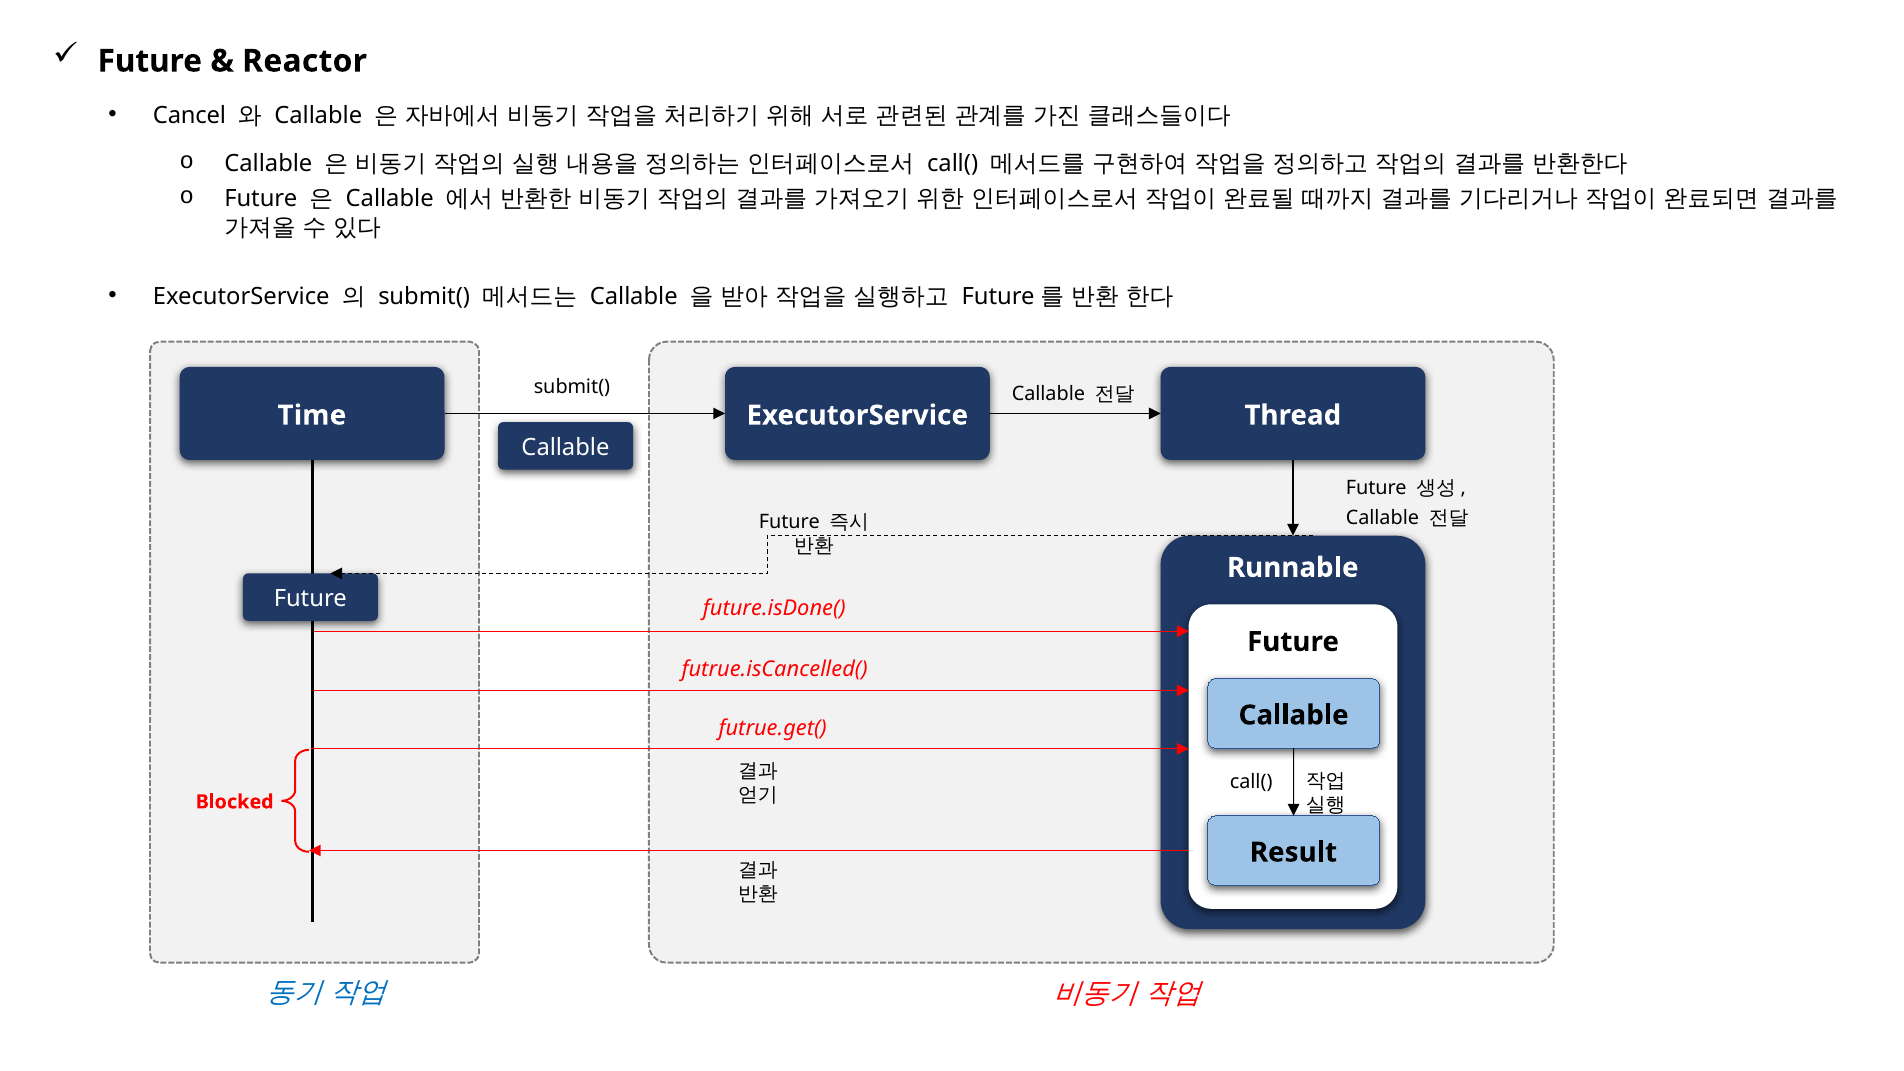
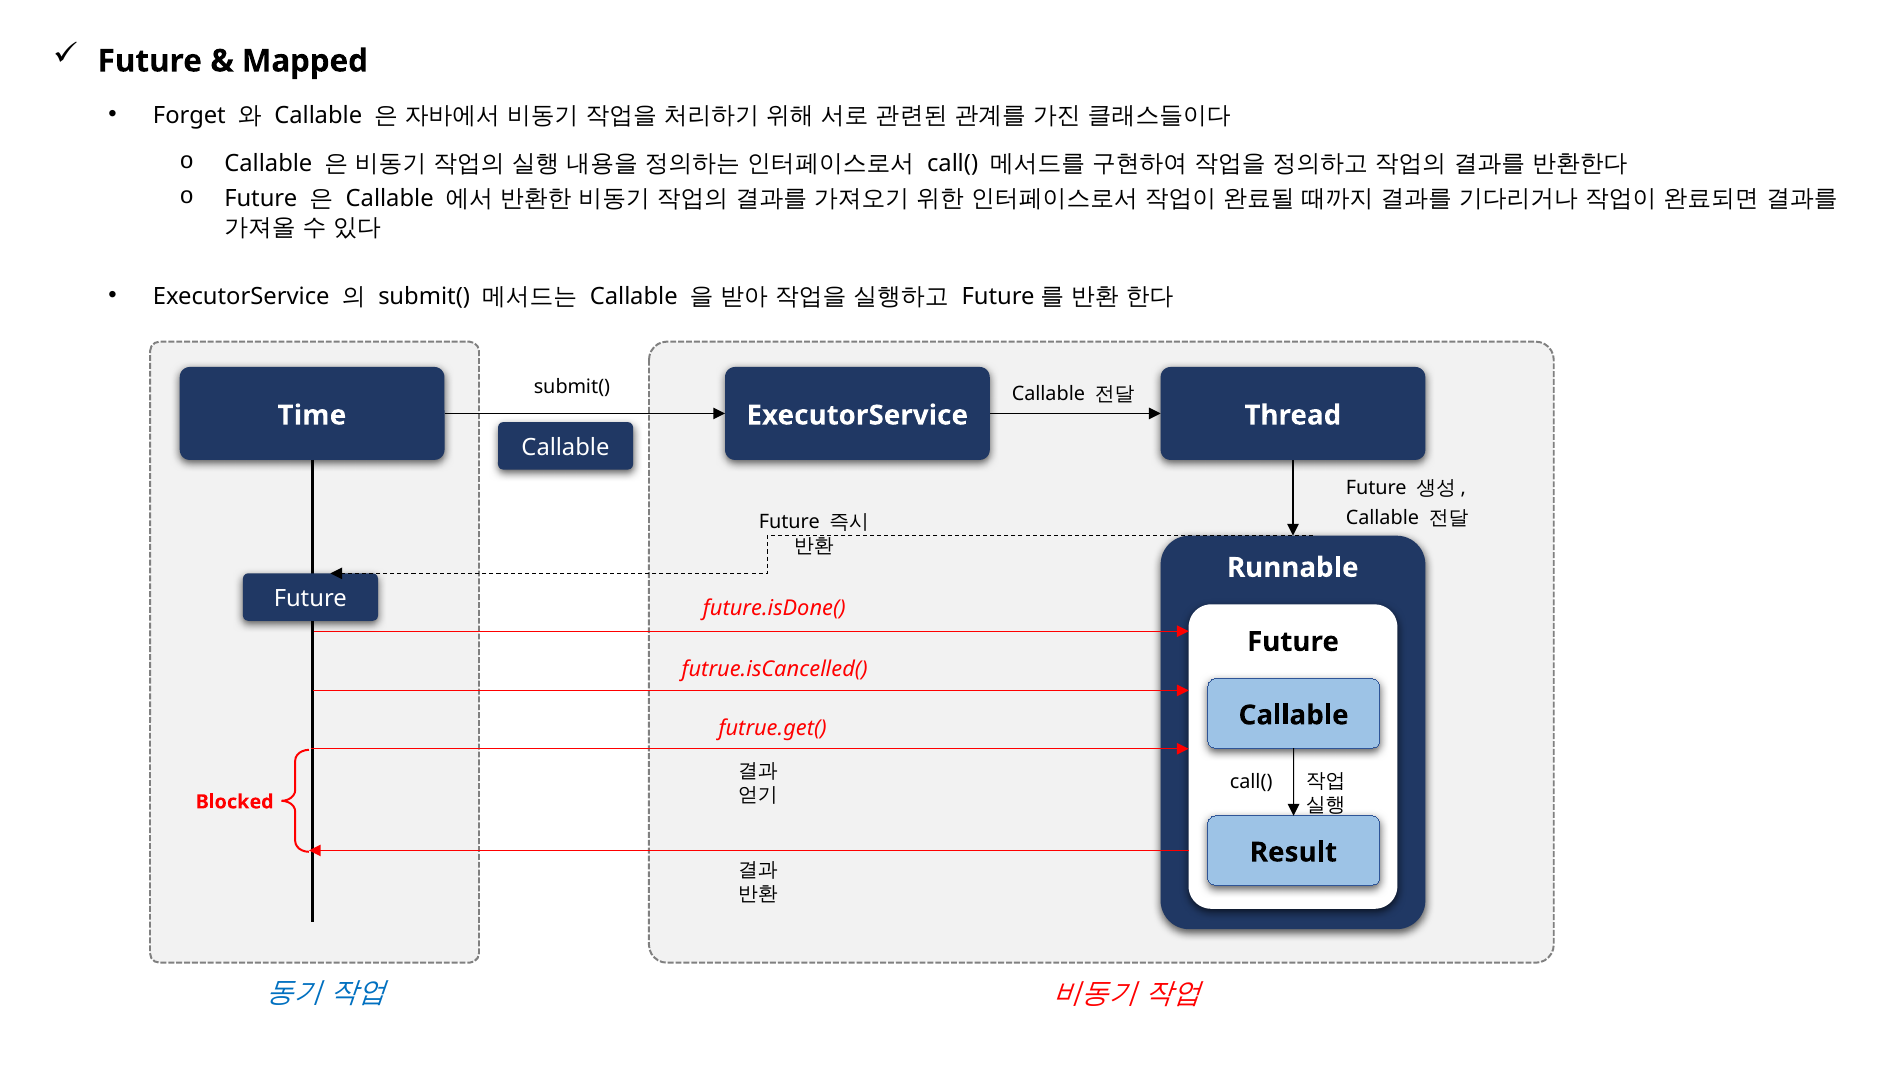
Reactor: Reactor -> Mapped
Cancel: Cancel -> Forget
